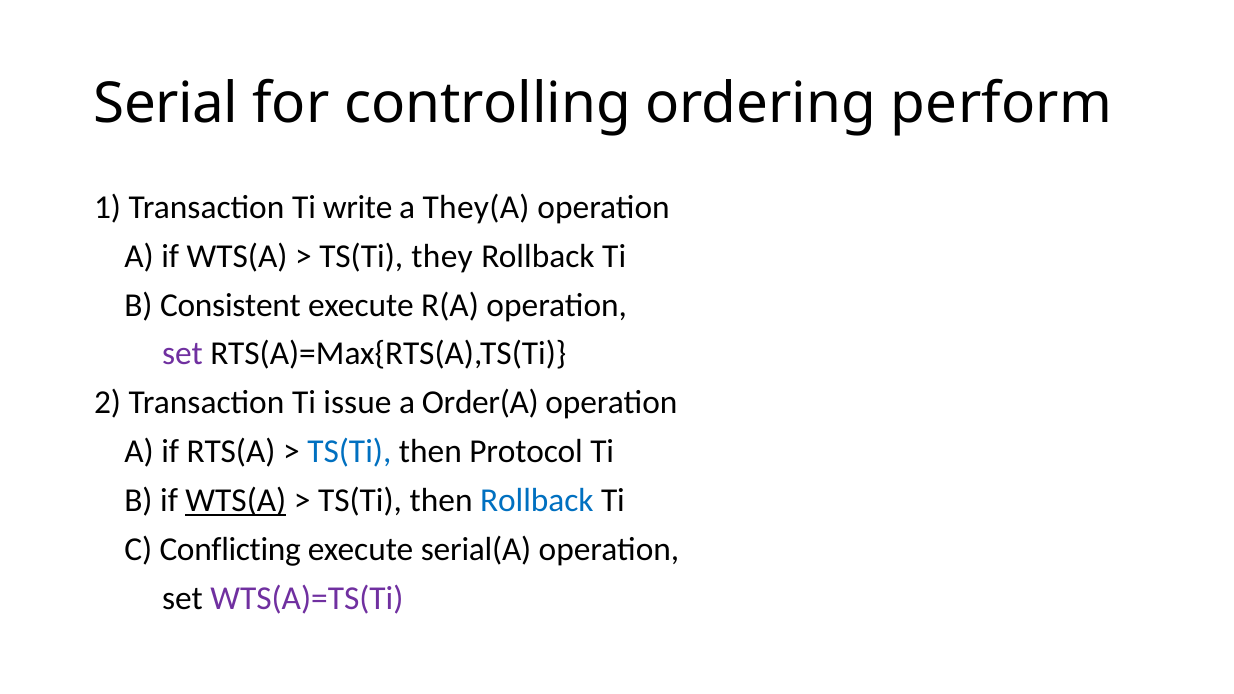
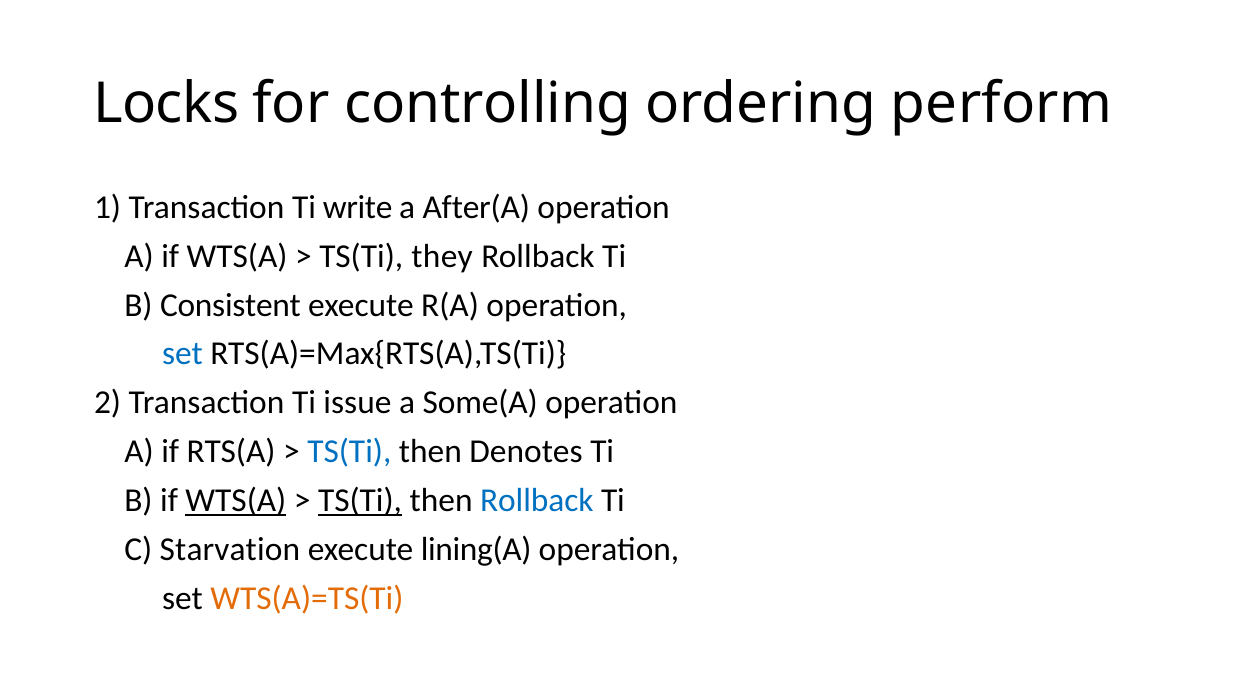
Serial: Serial -> Locks
They(A: They(A -> After(A
set at (182, 354) colour: purple -> blue
Order(A: Order(A -> Some(A
Protocol: Protocol -> Denotes
TS(Ti at (360, 501) underline: none -> present
Conflicting: Conflicting -> Starvation
serial(A: serial(A -> lining(A
WTS(A)=TS(Ti colour: purple -> orange
